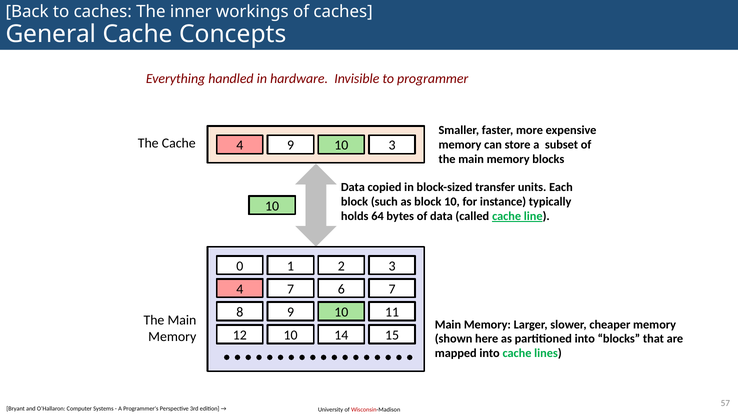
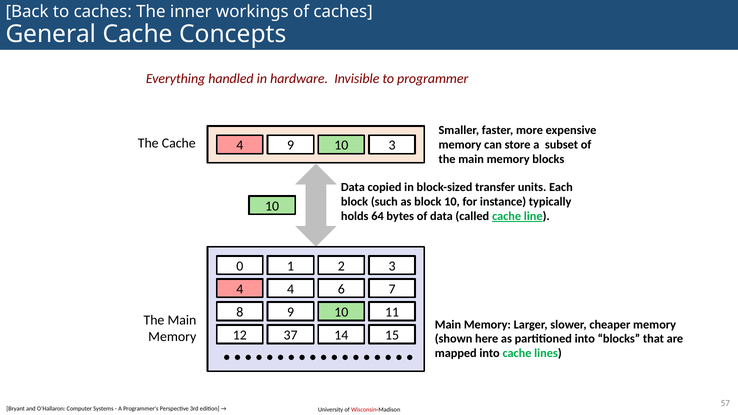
7 at (291, 289): 7 -> 4
12 10: 10 -> 37
